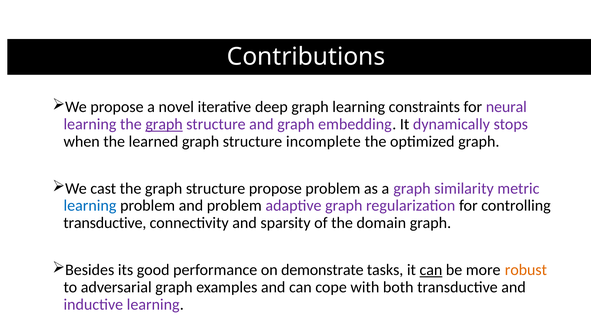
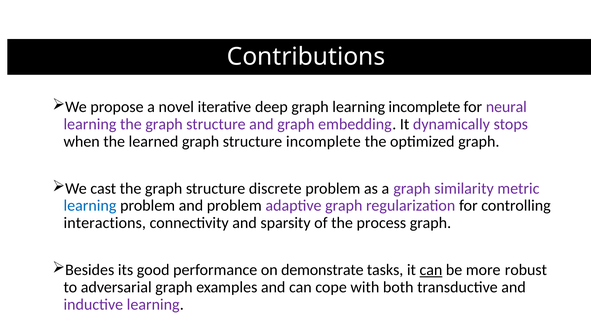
learning constraints: constraints -> incomplete
graph at (164, 124) underline: present -> none
structure propose: propose -> discrete
transductive at (105, 223): transductive -> interactions
domain: domain -> process
robust colour: orange -> black
